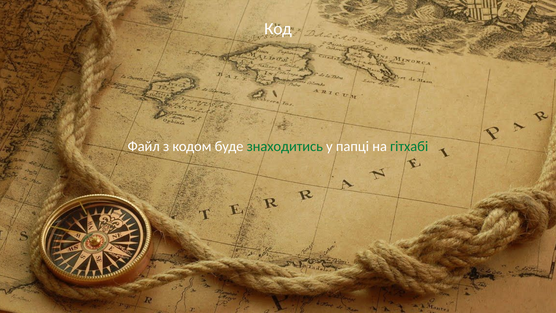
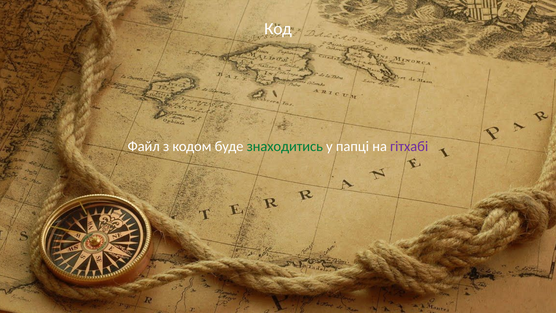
гітхабі colour: green -> purple
